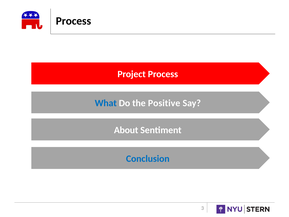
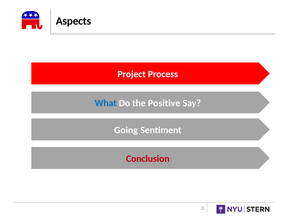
Process at (73, 21): Process -> Aspects
About: About -> Going
Conclusion colour: blue -> red
